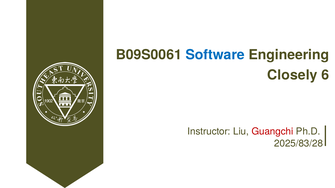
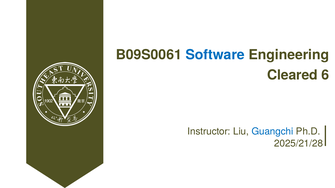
Closely: Closely -> Cleared
Guangchi colour: red -> blue
2025/83/28: 2025/83/28 -> 2025/21/28
